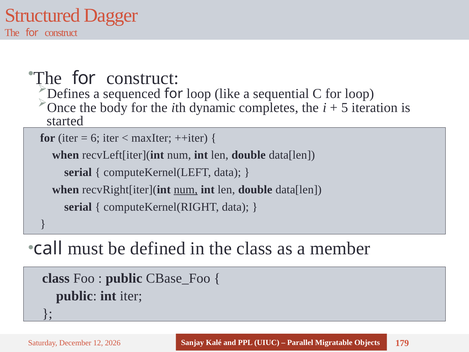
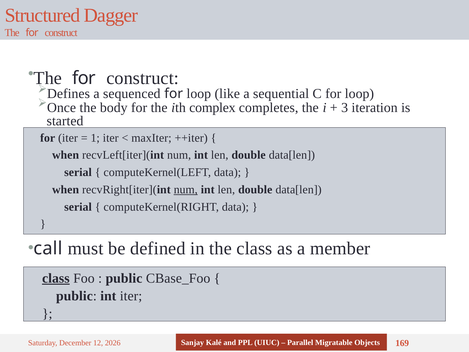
dynamic: dynamic -> complex
5: 5 -> 3
6: 6 -> 1
class at (56, 278) underline: none -> present
179: 179 -> 169
